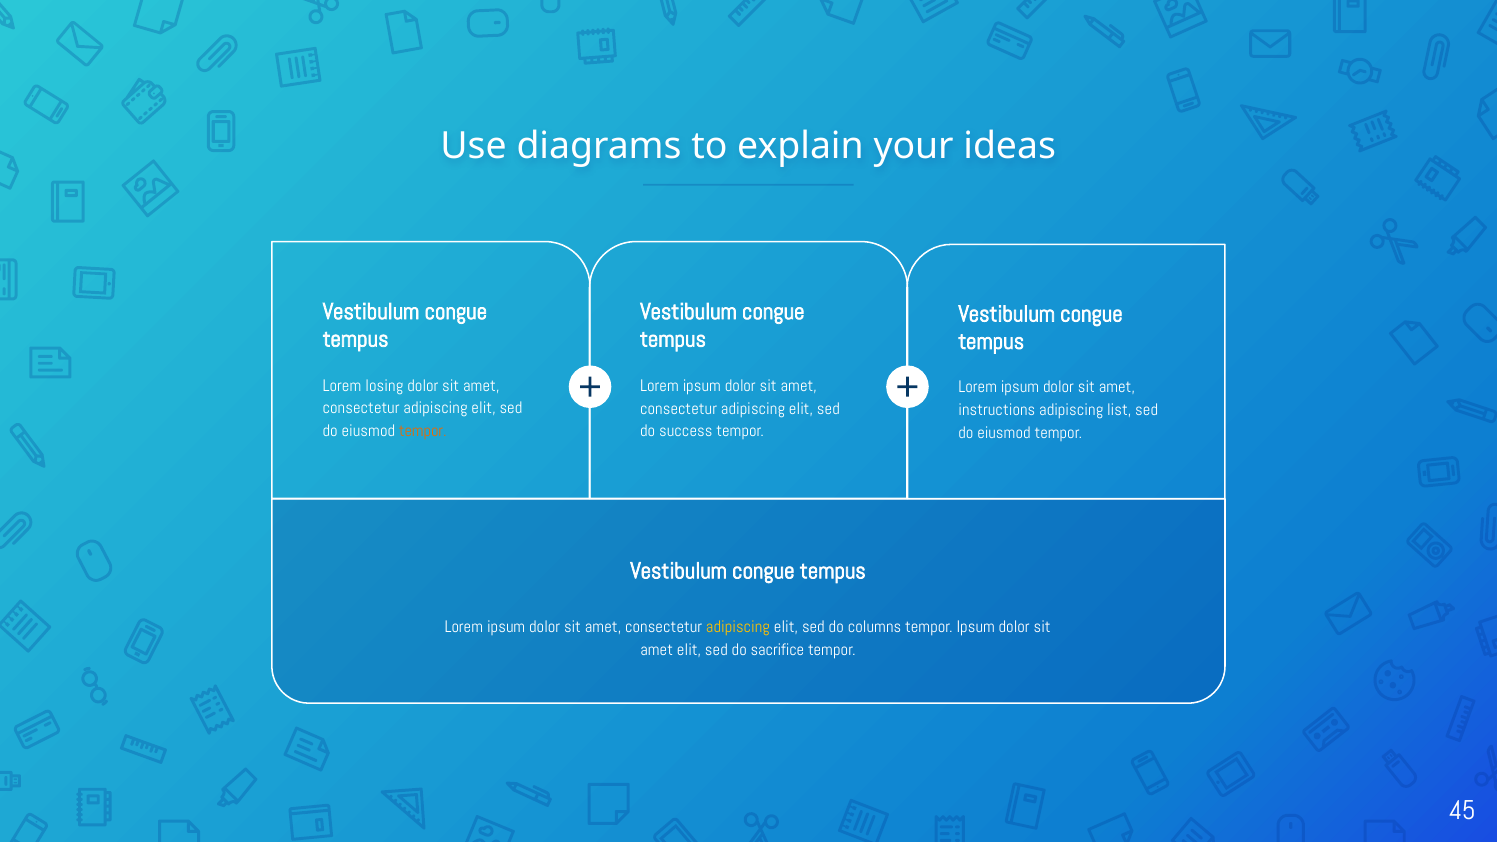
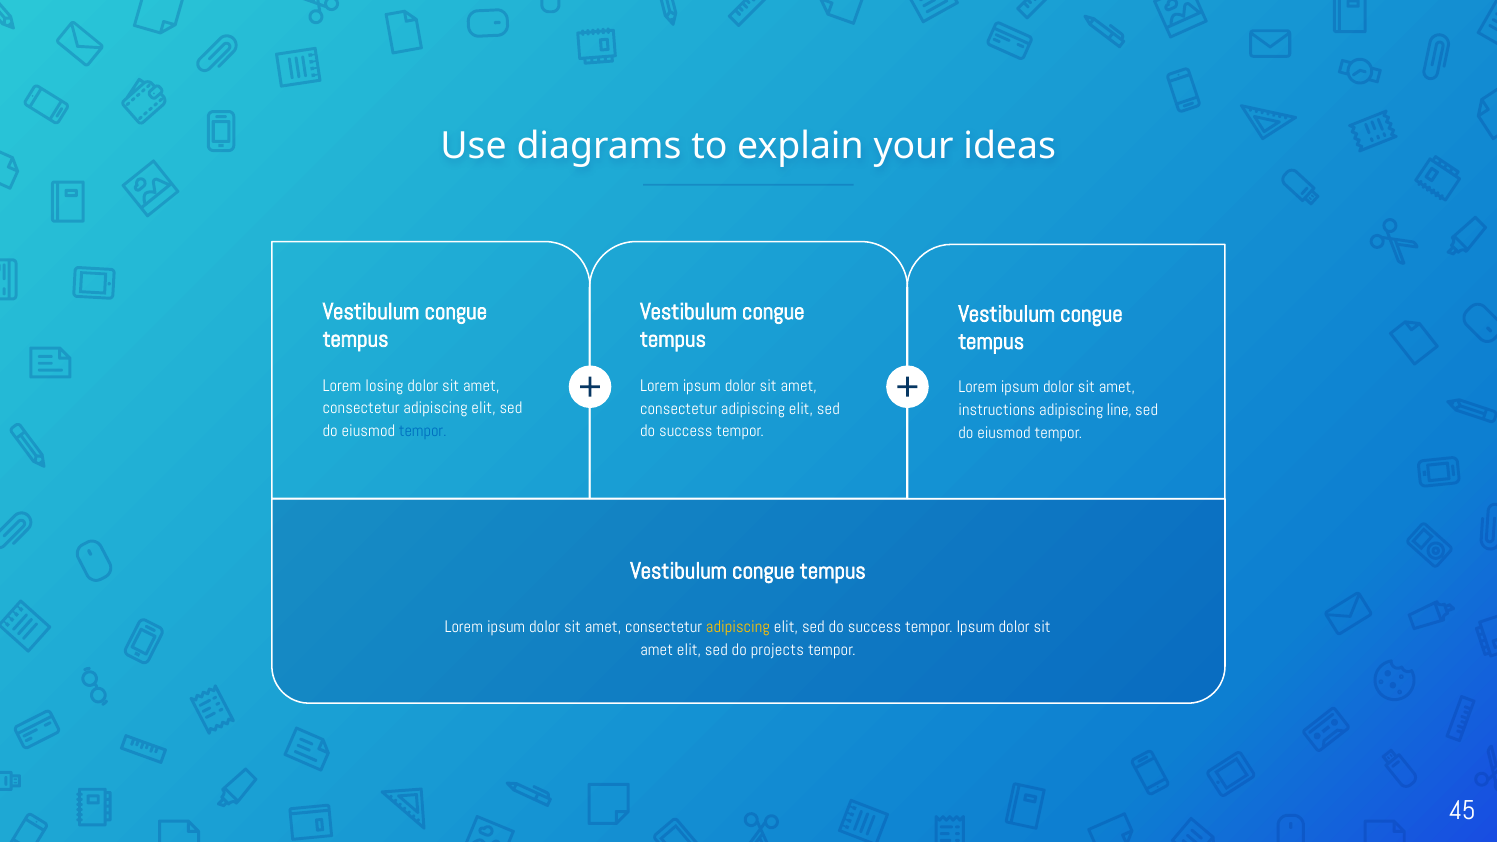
list: list -> line
tempor at (423, 431) colour: orange -> blue
columns at (875, 627): columns -> success
sacrifice: sacrifice -> projects
